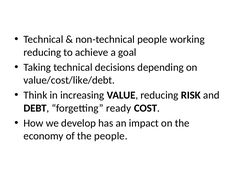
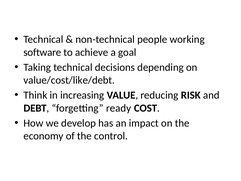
reducing at (42, 52): reducing -> software
the people: people -> control
